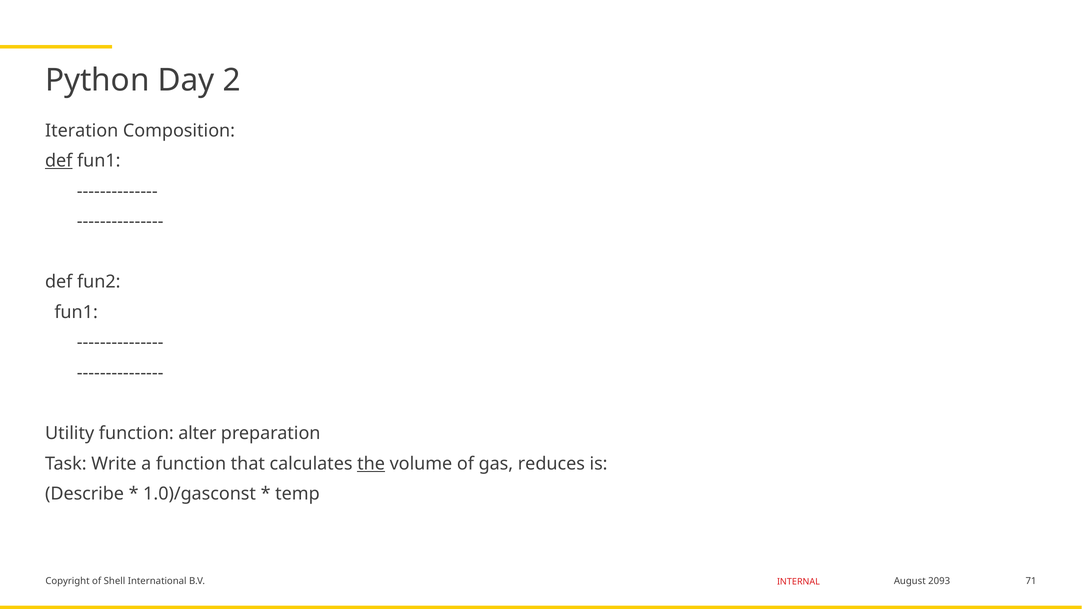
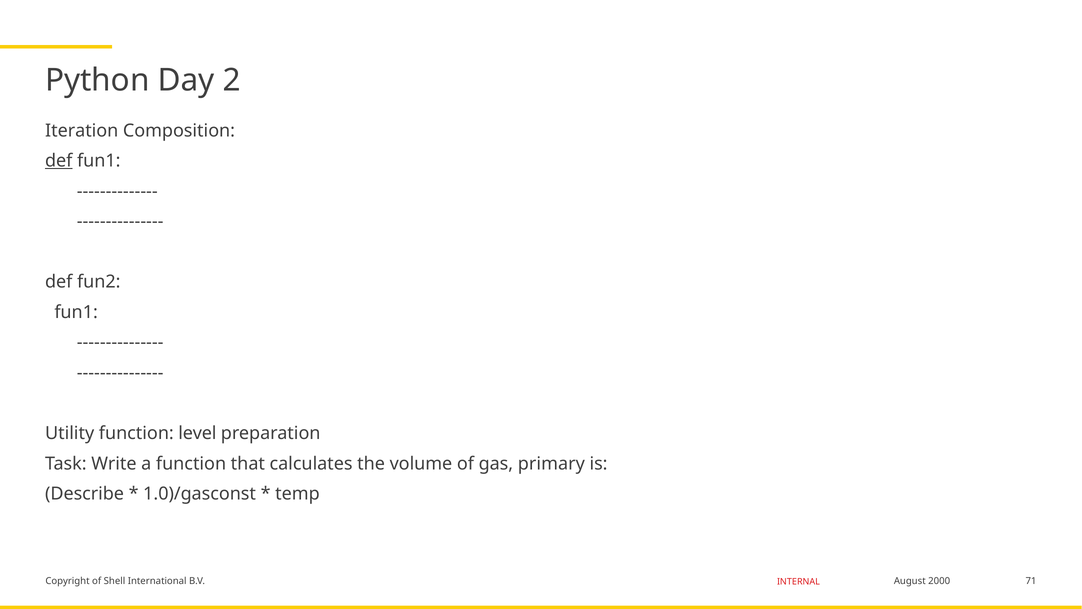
alter: alter -> level
the underline: present -> none
reduces: reduces -> primary
2093: 2093 -> 2000
